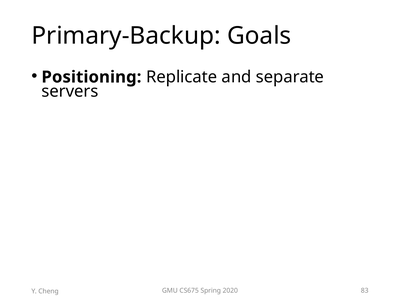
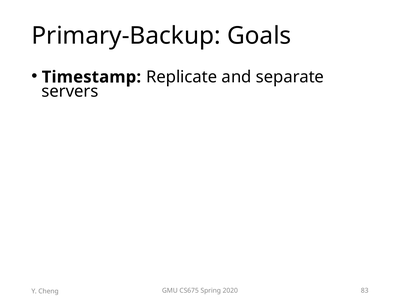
Positioning: Positioning -> Timestamp
